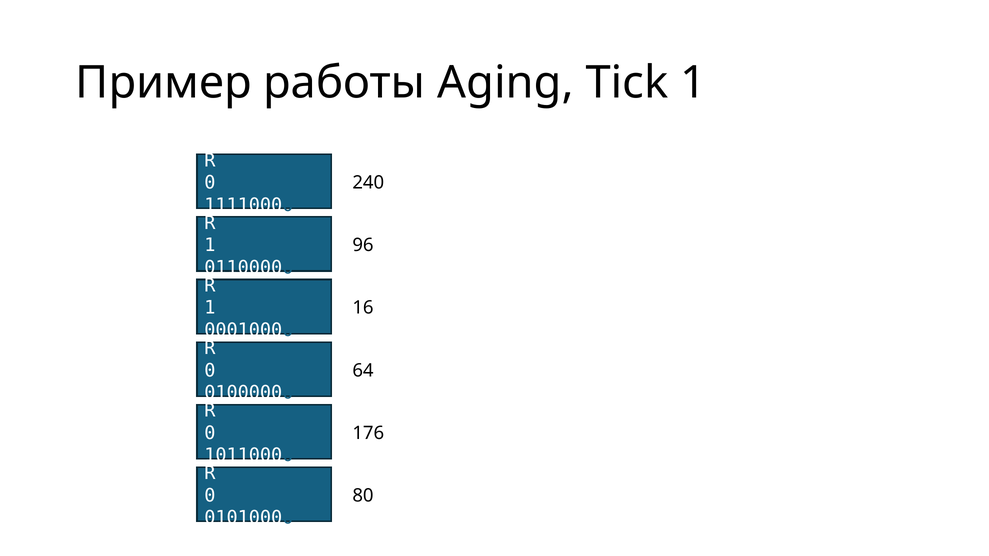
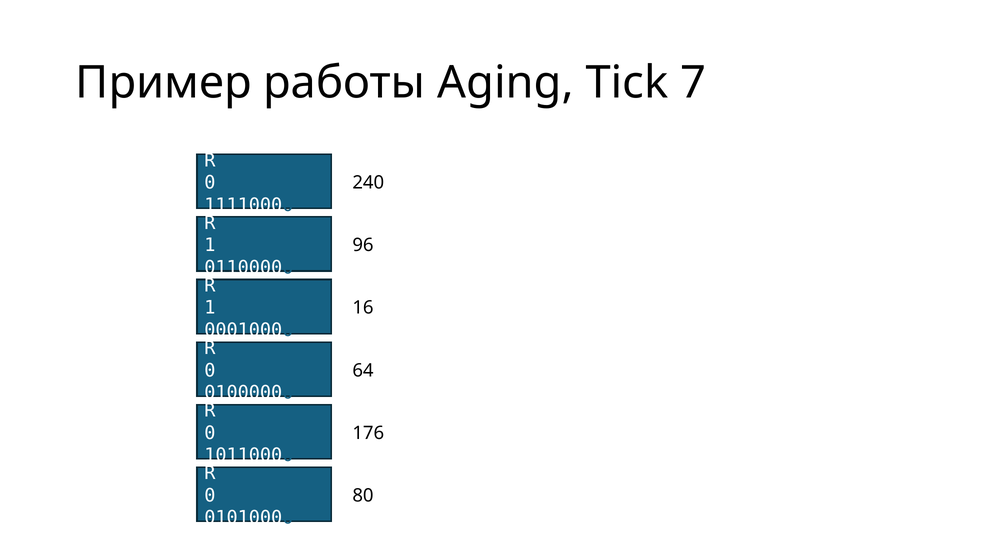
Tick 1: 1 -> 7
